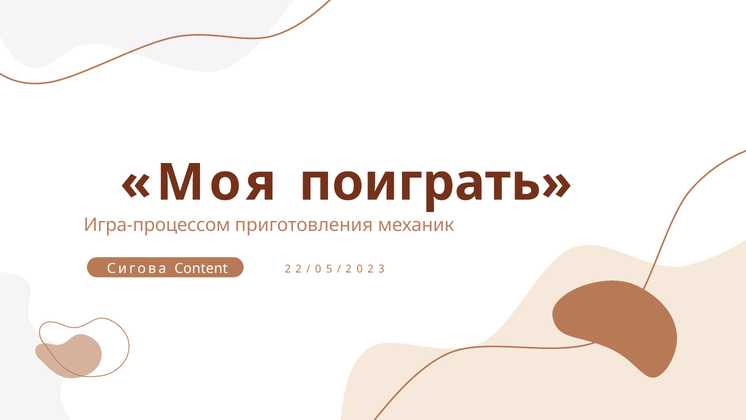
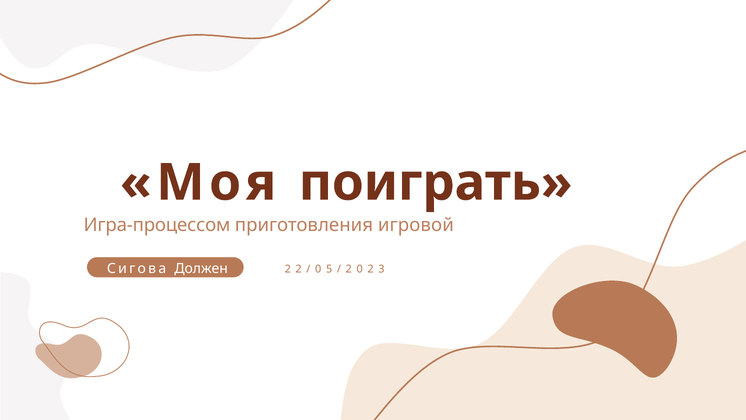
механик: механик -> игровой
Content: Content -> Должен
